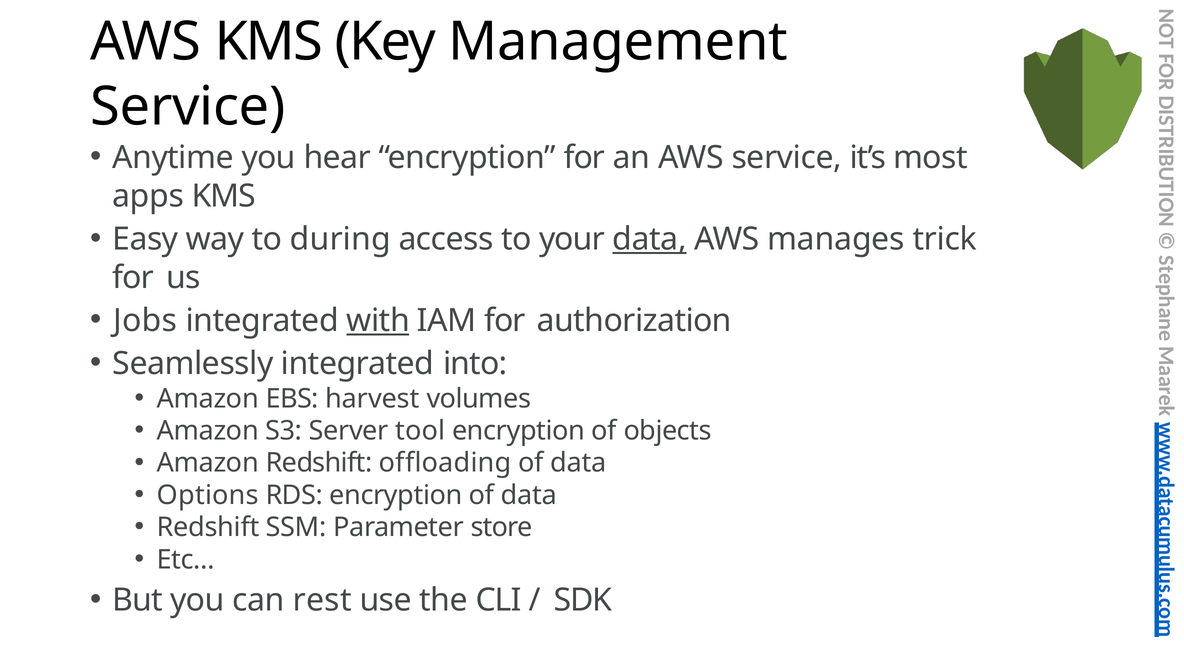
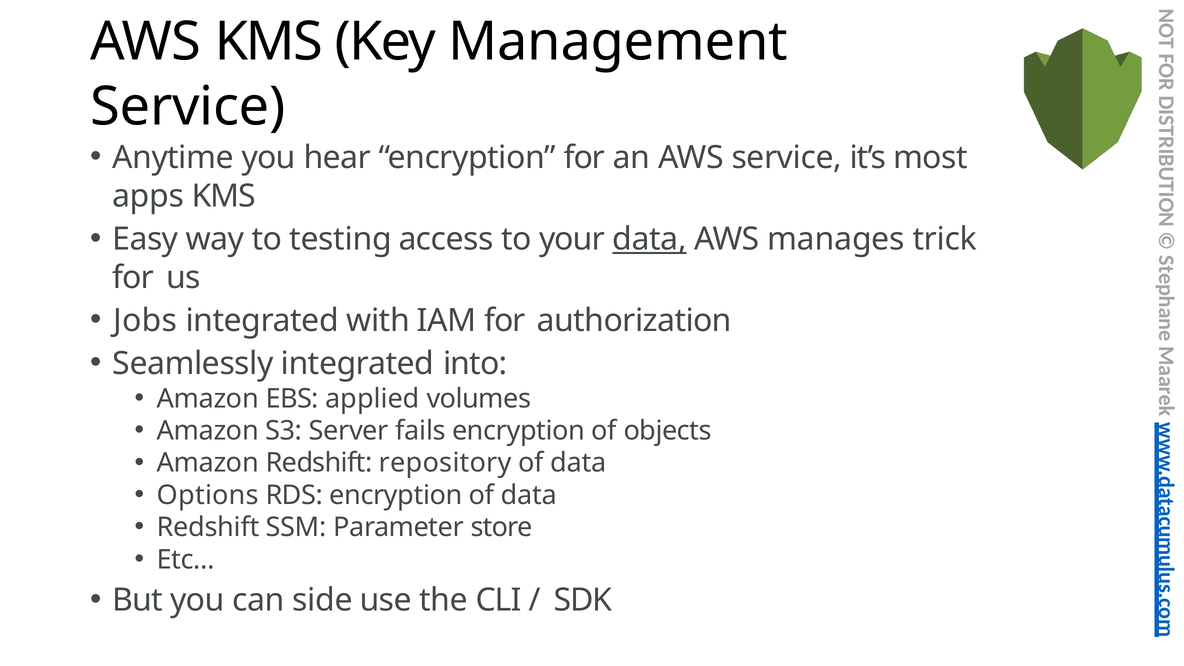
during: during -> testing
with underline: present -> none
harvest: harvest -> applied
tool: tool -> fails
offloading: offloading -> repository
rest: rest -> side
